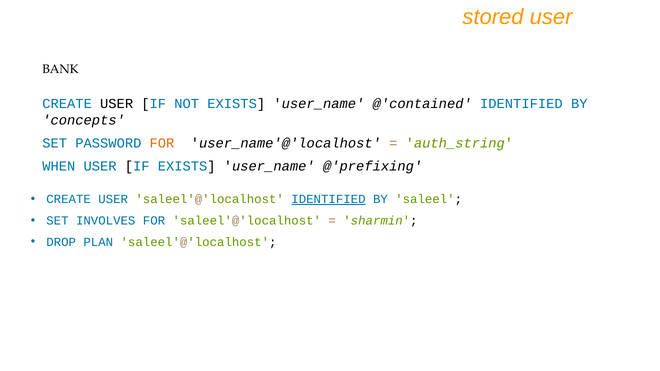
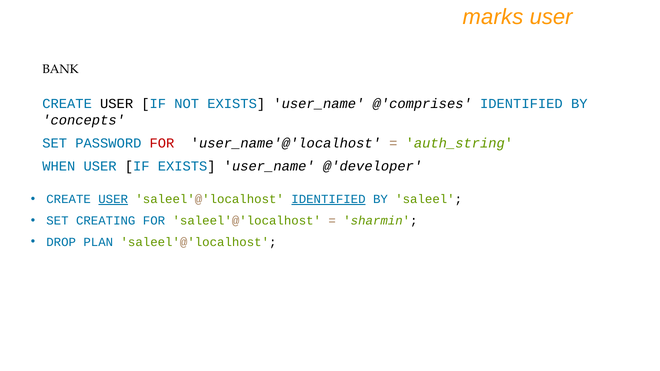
stored: stored -> marks
@'contained: @'contained -> @'comprises
FOR at (162, 143) colour: orange -> red
@'prefixing: @'prefixing -> @'developer
USER at (113, 199) underline: none -> present
INVOLVES: INVOLVES -> CREATING
